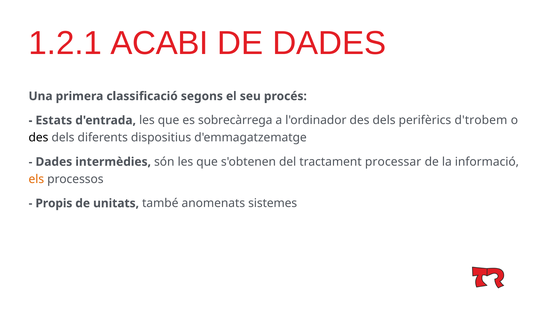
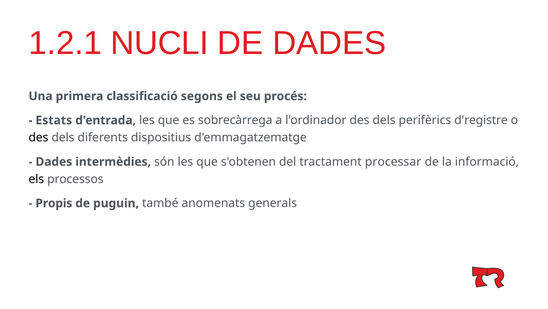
ACABI: ACABI -> NUCLI
d'trobem: d'trobem -> d'registre
els colour: orange -> black
unitats: unitats -> puguin
sistemes: sistemes -> generals
